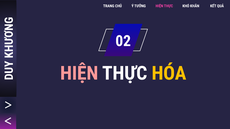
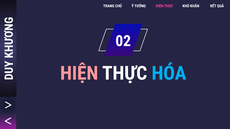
HÓA colour: yellow -> light blue
